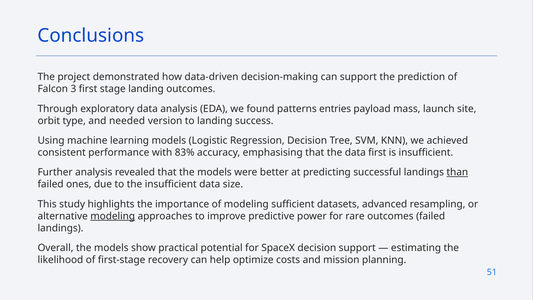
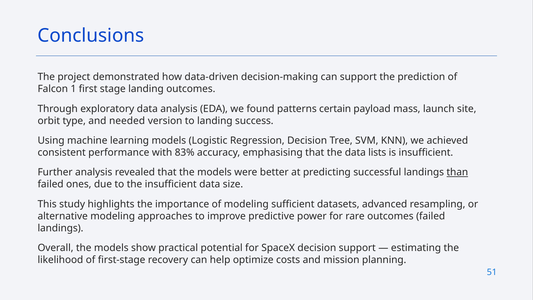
3: 3 -> 1
entries: entries -> certain
data first: first -> lists
modeling at (113, 216) underline: present -> none
